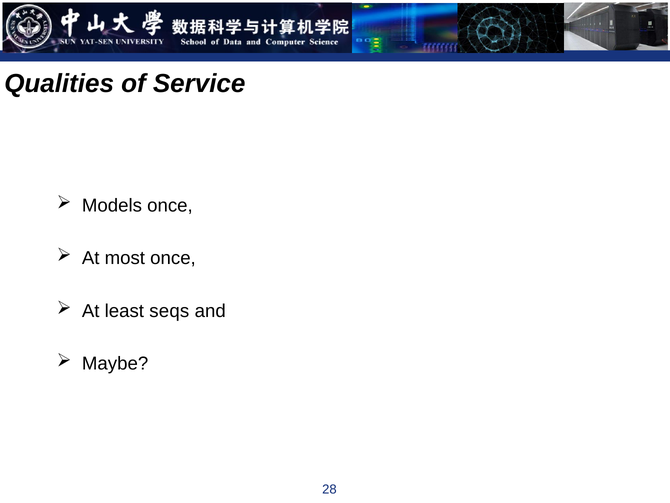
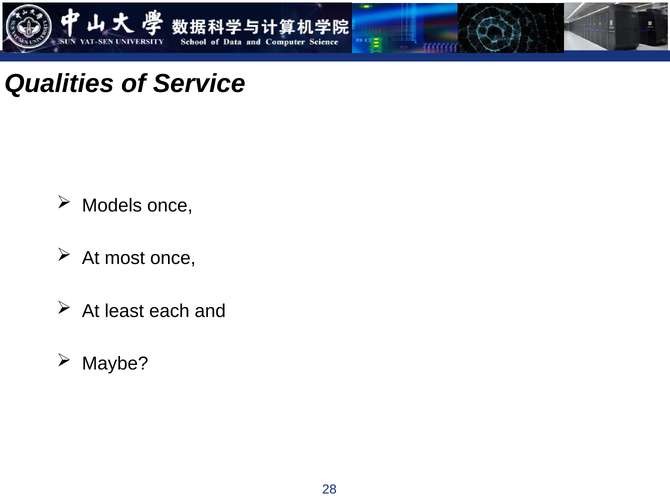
seqs: seqs -> each
